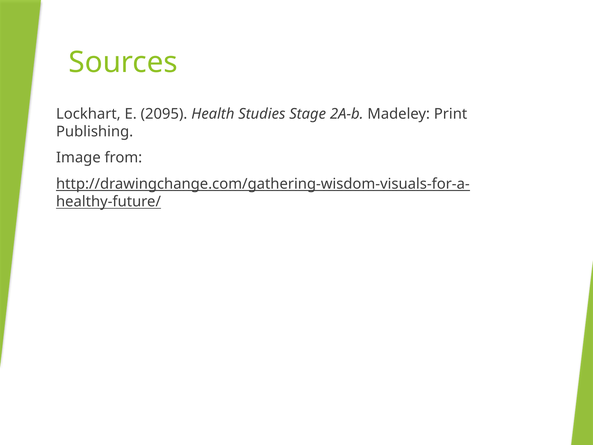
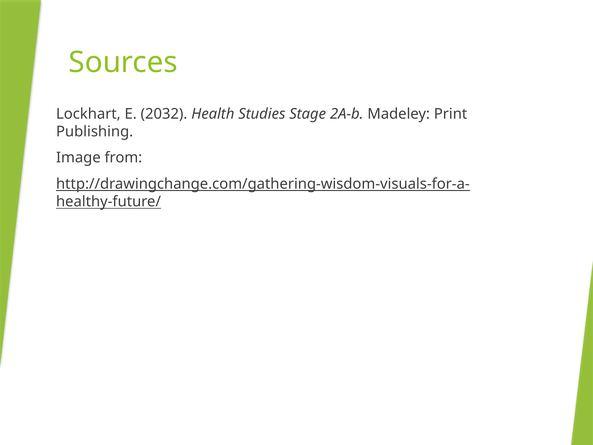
2095: 2095 -> 2032
